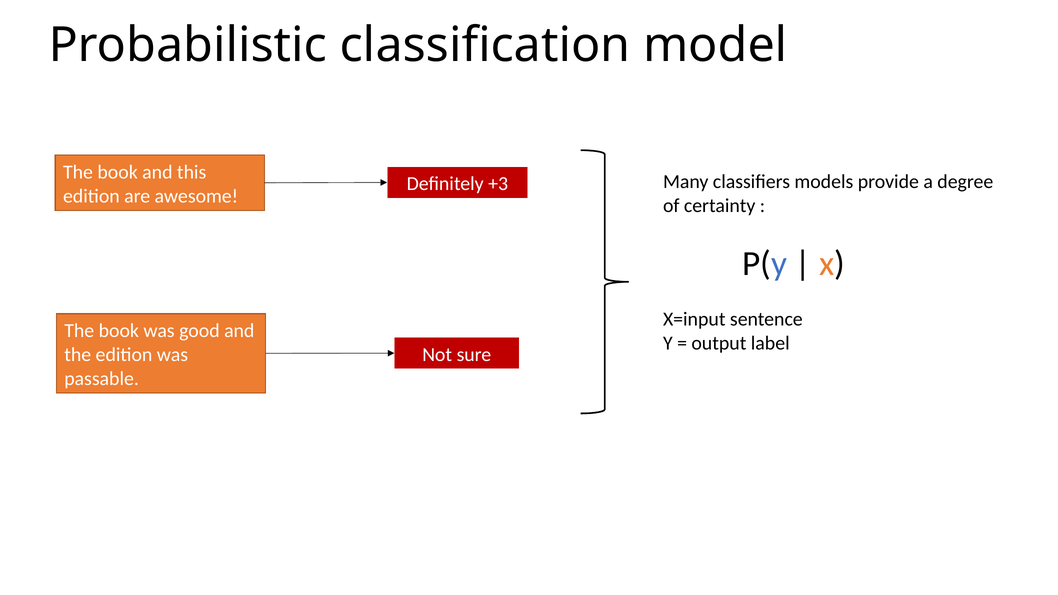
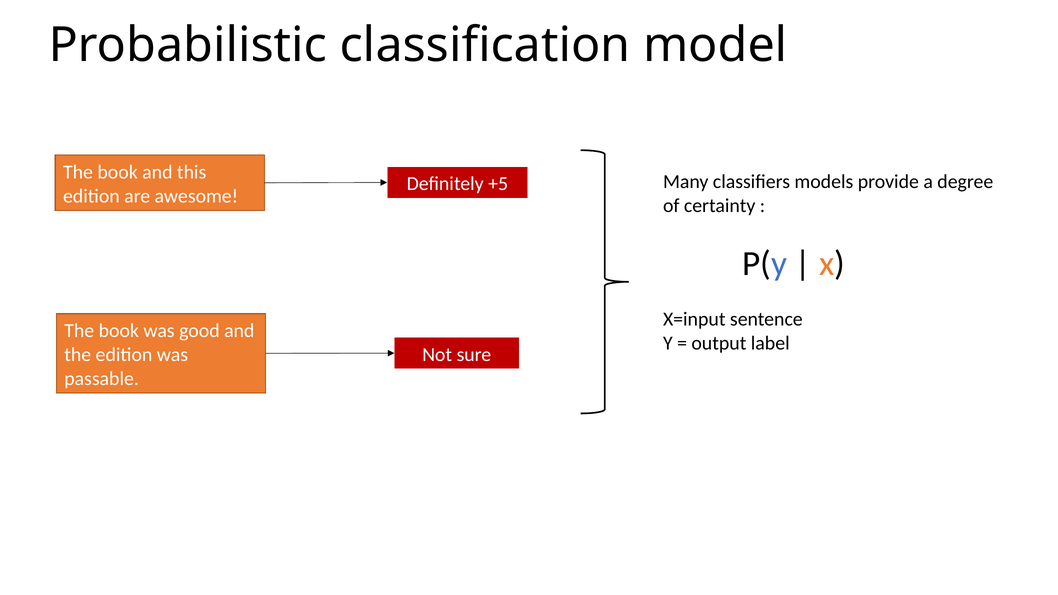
+3: +3 -> +5
